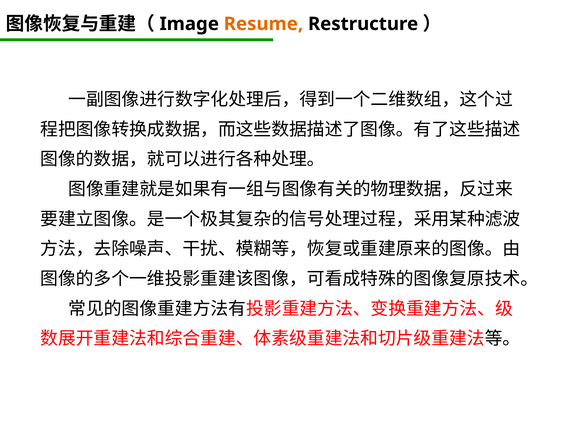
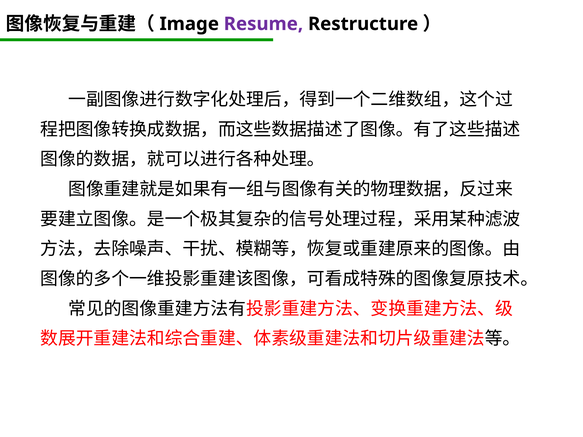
Resume colour: orange -> purple
